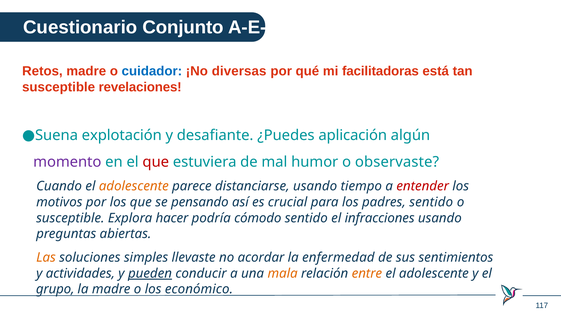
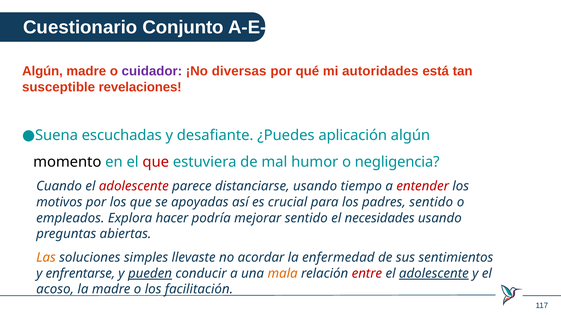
Retos at (42, 71): Retos -> Algún
cuidador colour: blue -> purple
facilitadoras: facilitadoras -> autoridades
explotación: explotación -> escuchadas
momento colour: purple -> black
observaste: observaste -> negligencia
adolescente at (134, 187) colour: orange -> red
pensando: pensando -> apoyadas
susceptible at (70, 218): susceptible -> empleados
cómodo: cómodo -> mejorar
infracciones: infracciones -> necesidades
actividades: actividades -> enfrentarse
entre colour: orange -> red
adolescente at (434, 274) underline: none -> present
grupo: grupo -> acoso
económico: económico -> facilitación
